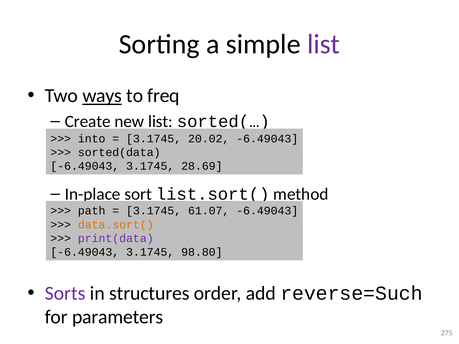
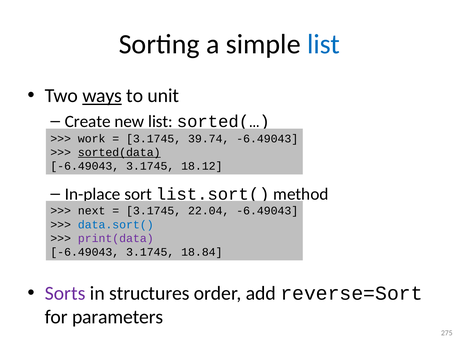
list at (324, 44) colour: purple -> blue
freq: freq -> unit
into: into -> work
20.02: 20.02 -> 39.74
sorted(data underline: none -> present
28.69: 28.69 -> 18.12
path: path -> next
61.07: 61.07 -> 22.04
data.sort( colour: orange -> blue
98.80: 98.80 -> 18.84
reverse=Such: reverse=Such -> reverse=Sort
